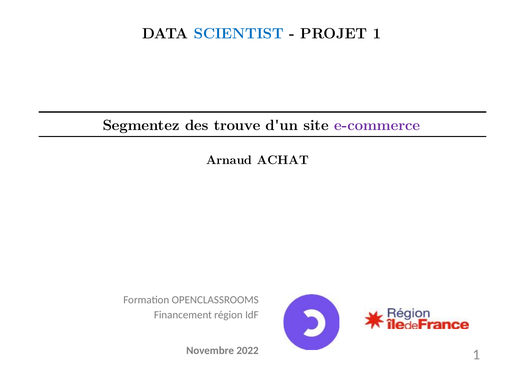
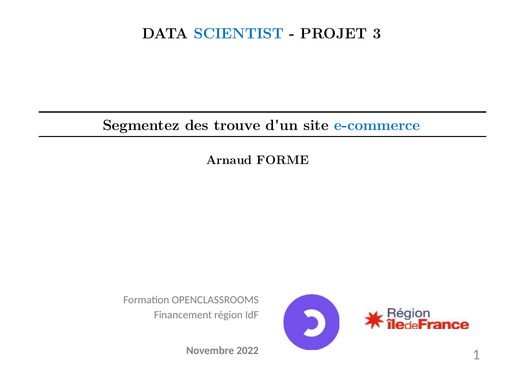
PROJET 1: 1 -> 3
e-commerce colour: purple -> blue
ACHAT: ACHAT -> FORME
